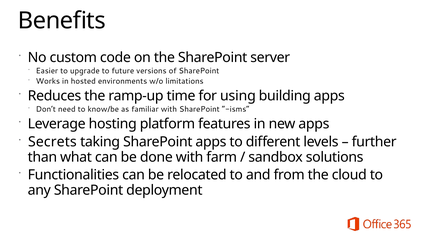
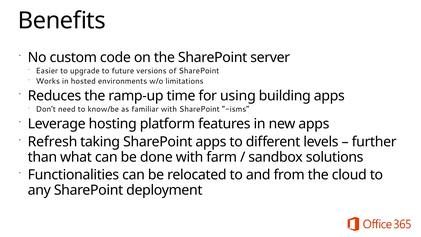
Secrets: Secrets -> Refresh
